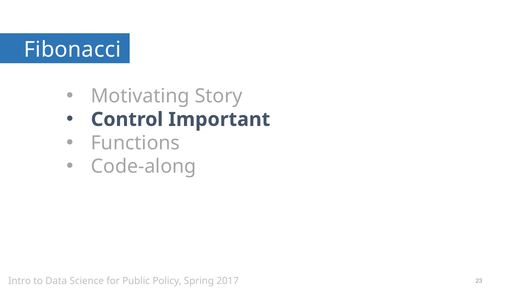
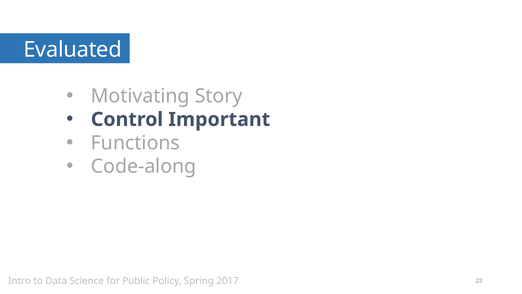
Fibonacci: Fibonacci -> Evaluated
